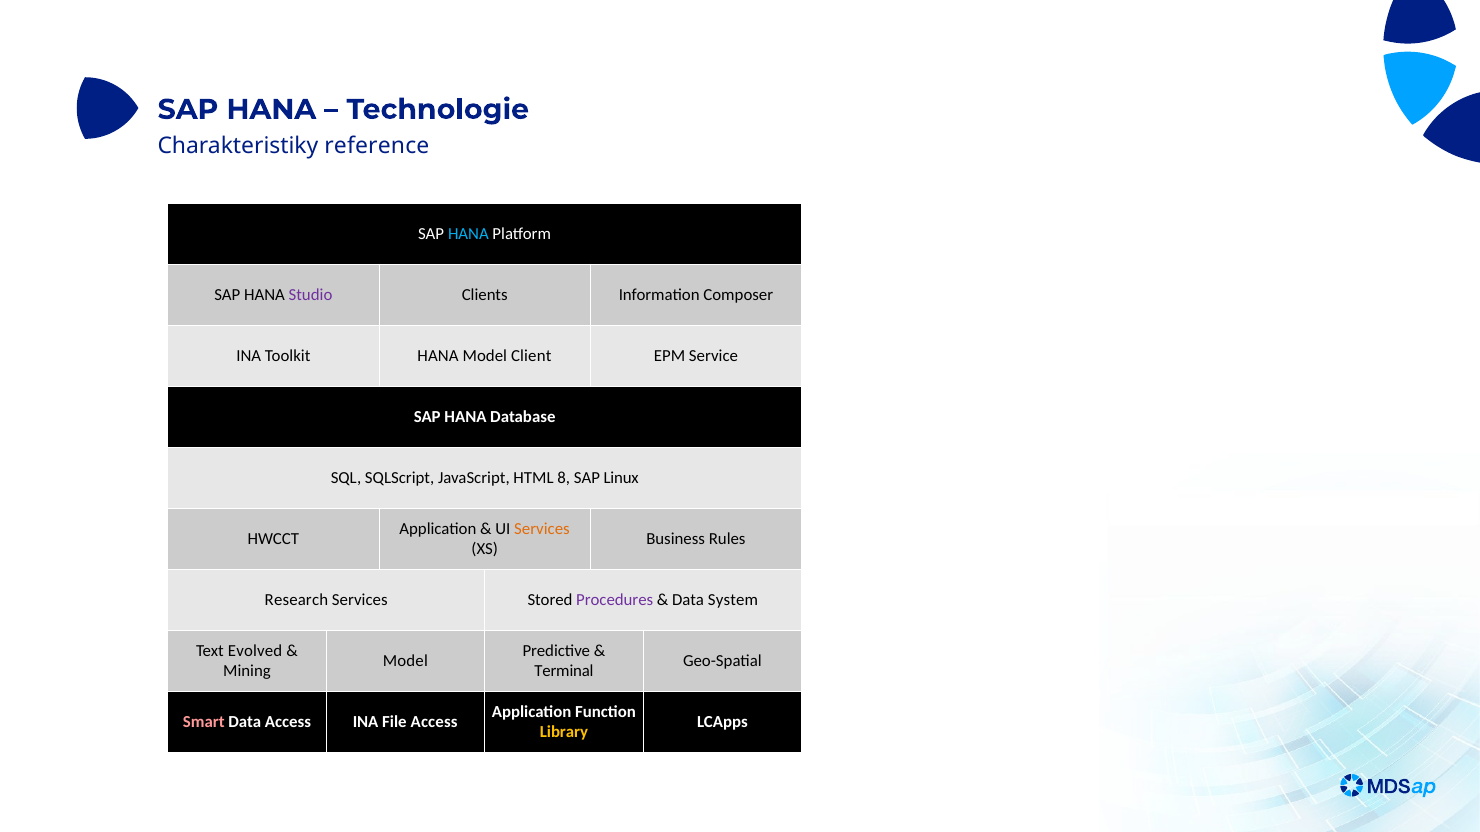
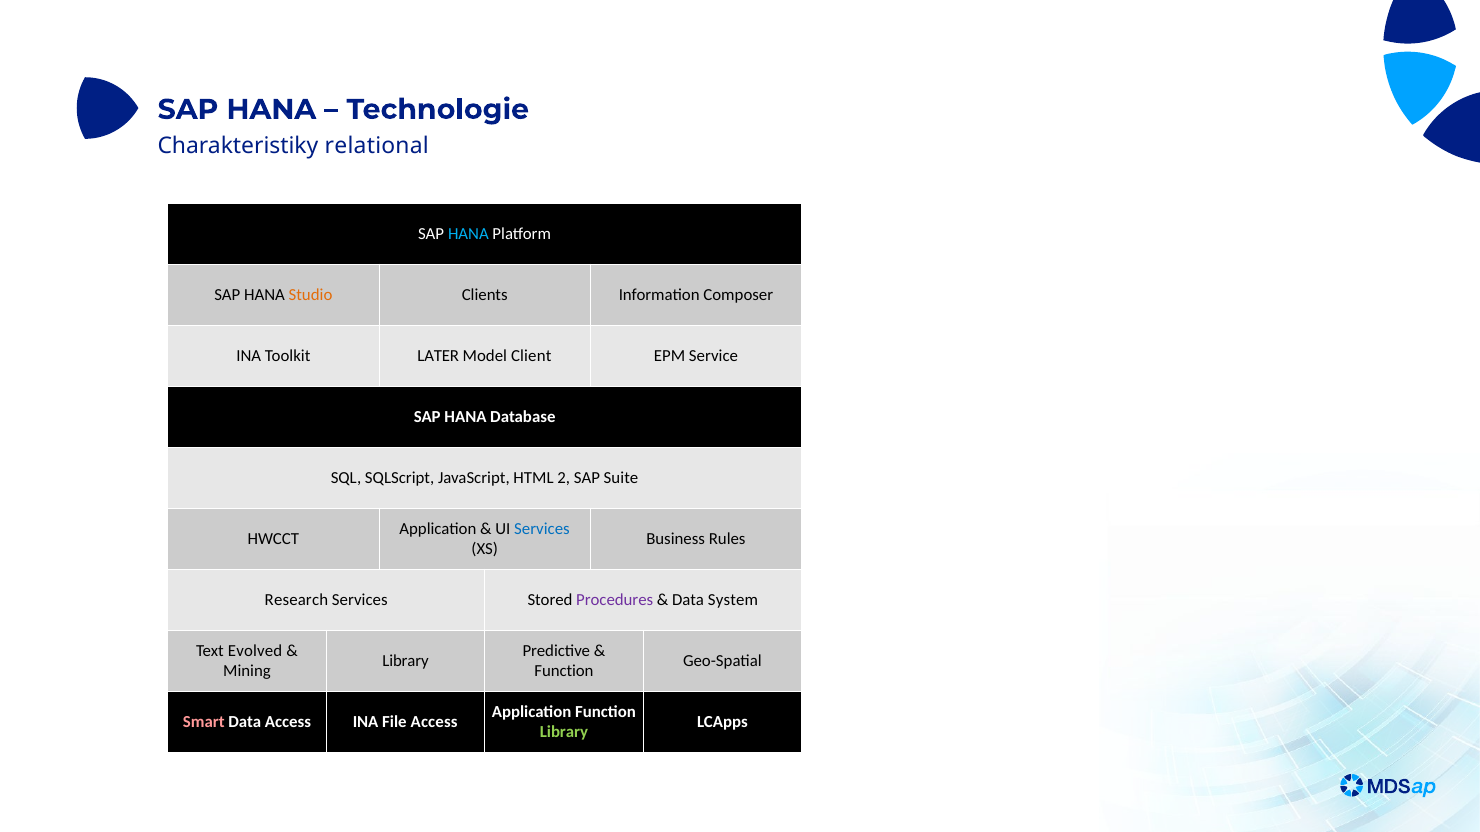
reference: reference -> relational
Studio colour: purple -> orange
Toolkit HANA: HANA -> LATER
8: 8 -> 2
Linux: Linux -> Suite
Services at (542, 529) colour: orange -> blue
Model at (405, 661): Model -> Library
Terminal at (564, 672): Terminal -> Function
Library at (564, 733) colour: yellow -> light green
